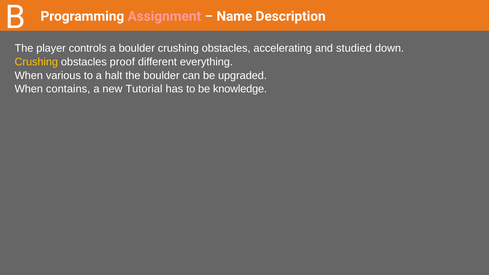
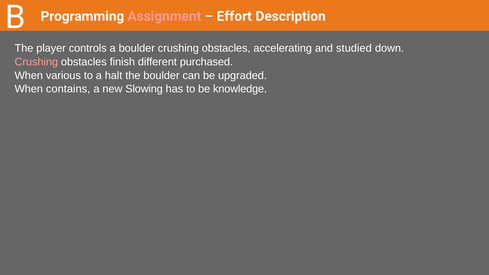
Name: Name -> Effort
Crushing at (36, 62) colour: yellow -> pink
proof: proof -> finish
everything: everything -> purchased
Tutorial: Tutorial -> Slowing
